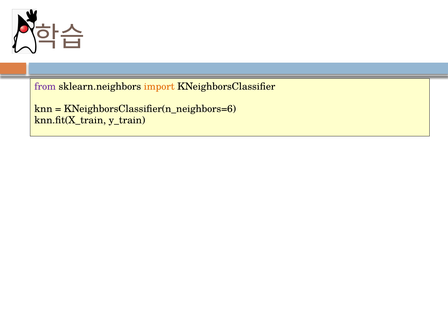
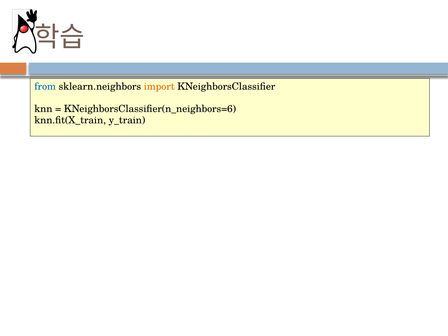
from colour: purple -> blue
